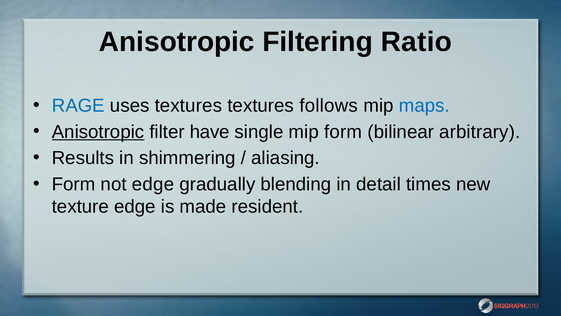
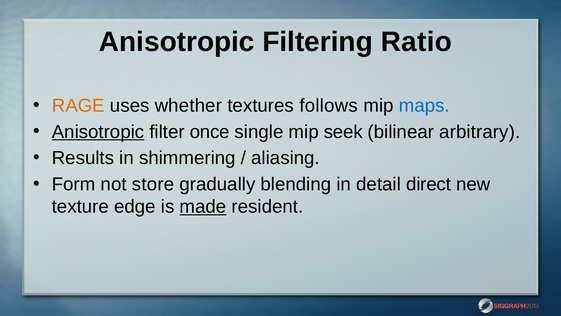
RAGE colour: blue -> orange
uses textures: textures -> whether
have: have -> once
mip form: form -> seek
not edge: edge -> store
times: times -> direct
made underline: none -> present
